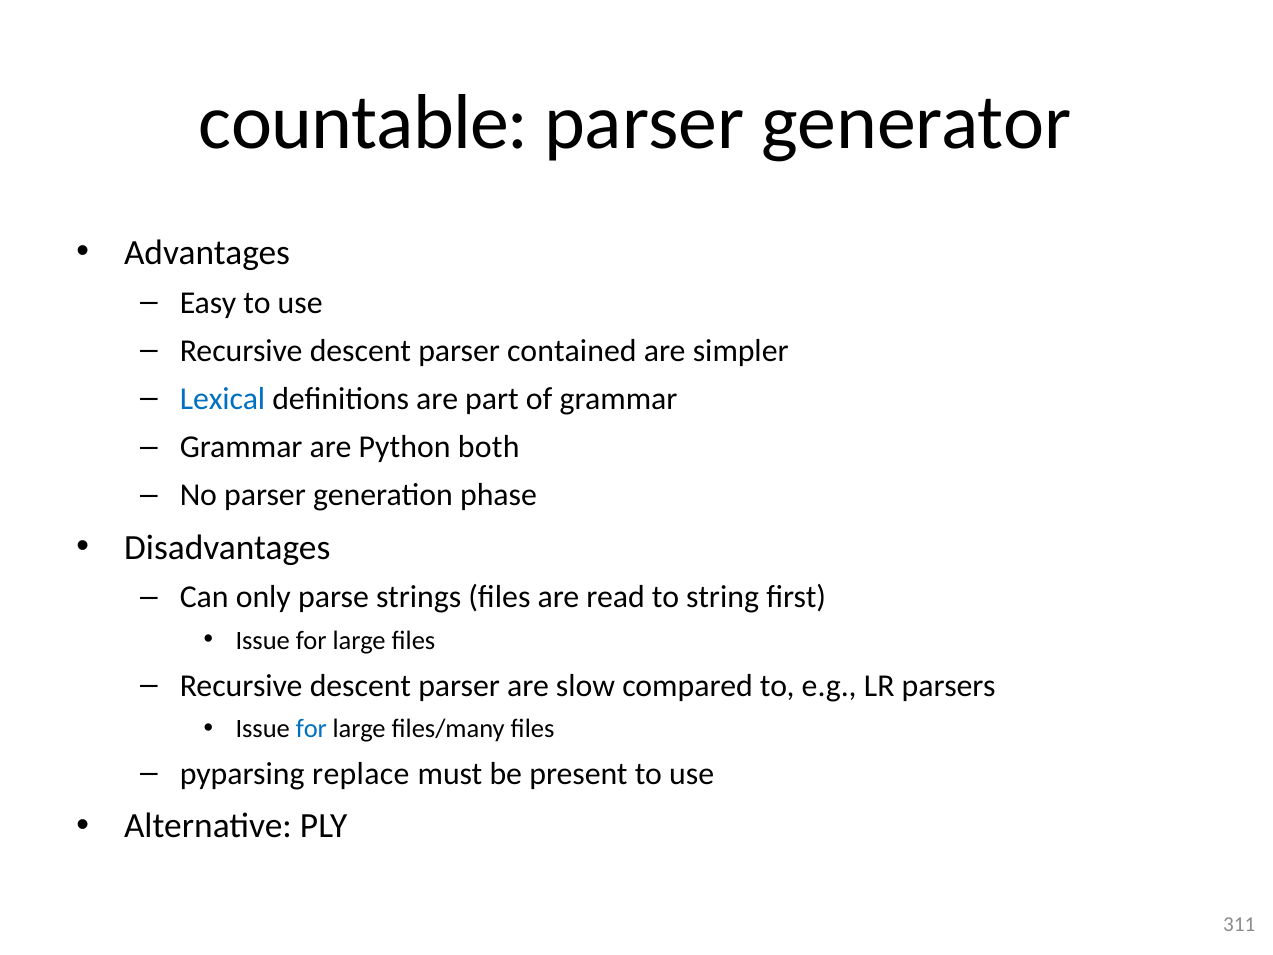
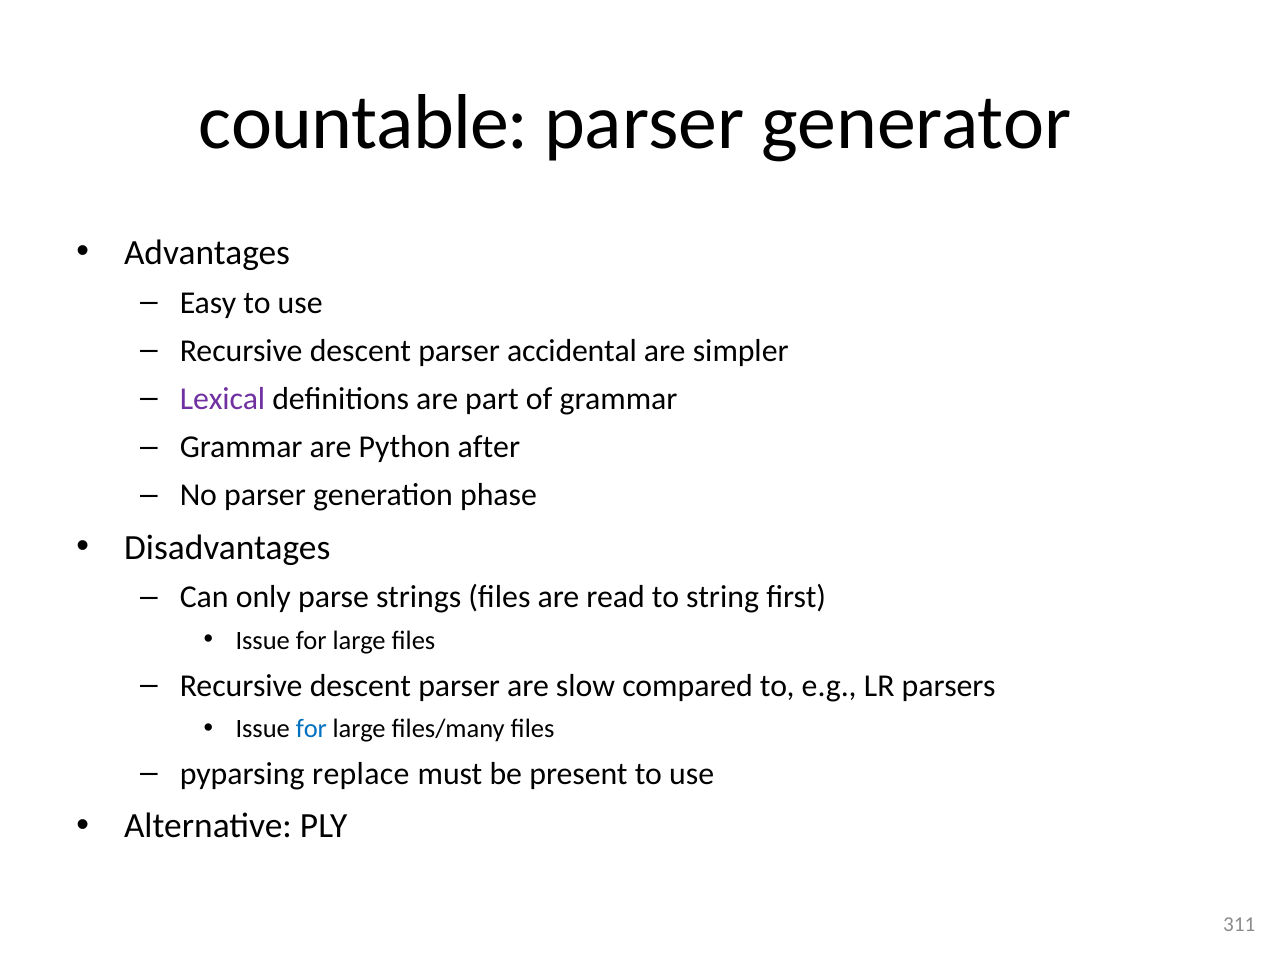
contained: contained -> accidental
Lexical colour: blue -> purple
both: both -> after
